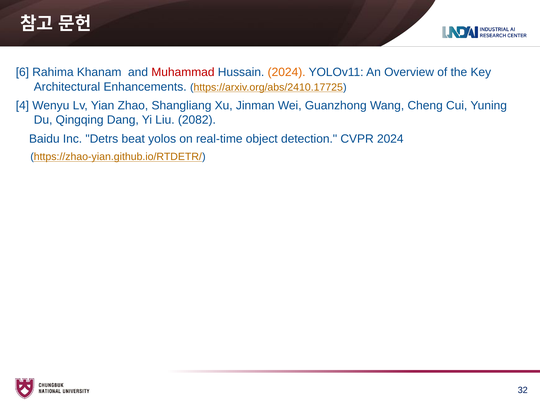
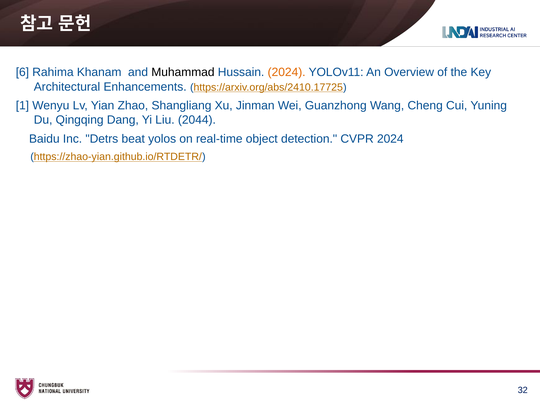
Muhammad colour: red -> black
4: 4 -> 1
2082: 2082 -> 2044
